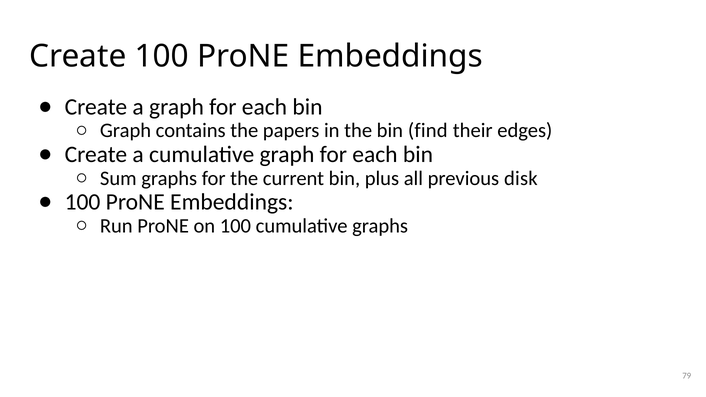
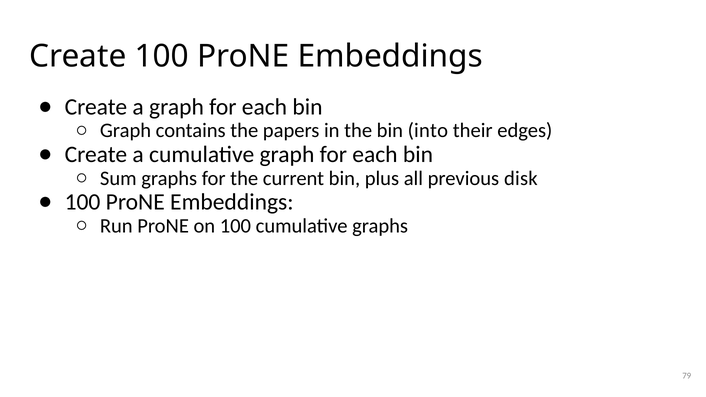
find: find -> into
